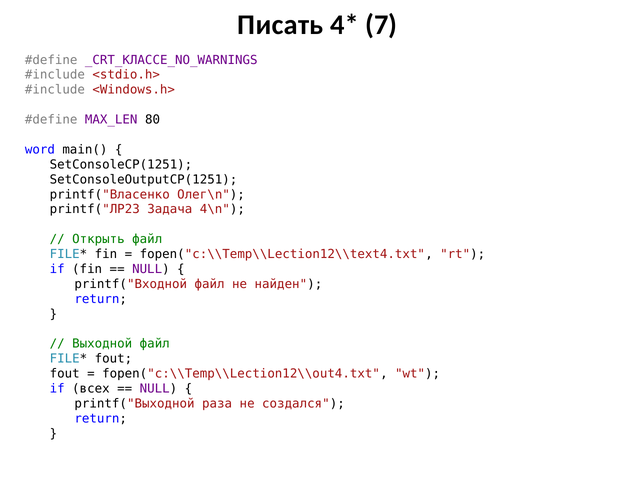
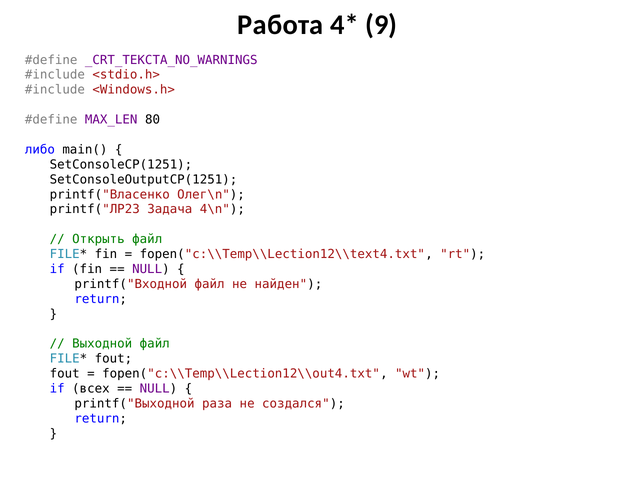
Писать: Писать -> Работа
7: 7 -> 9
_CRT_КЛАССЕ_NO_WARNINGS: _CRT_КЛАССЕ_NO_WARNINGS -> _CRT_ТЕКСТА_NO_WARNINGS
word: word -> либо
